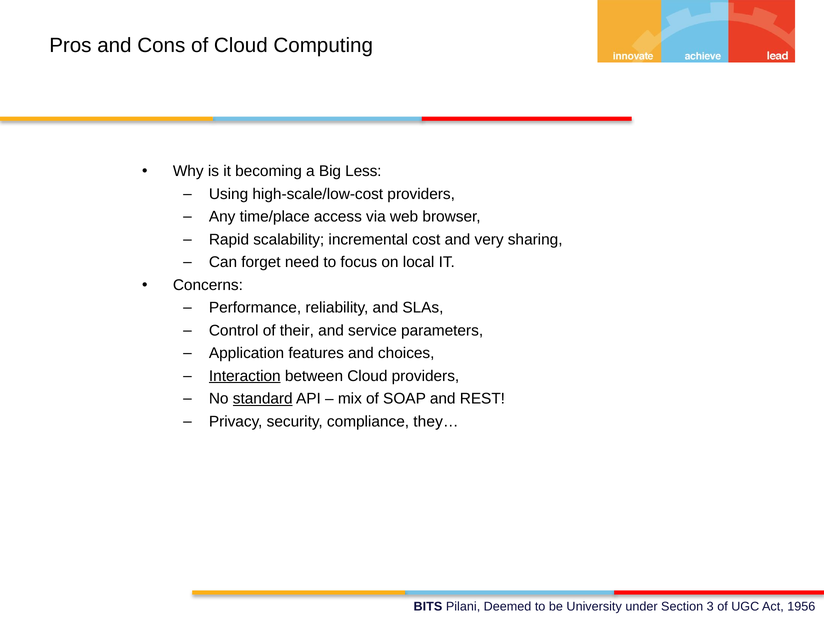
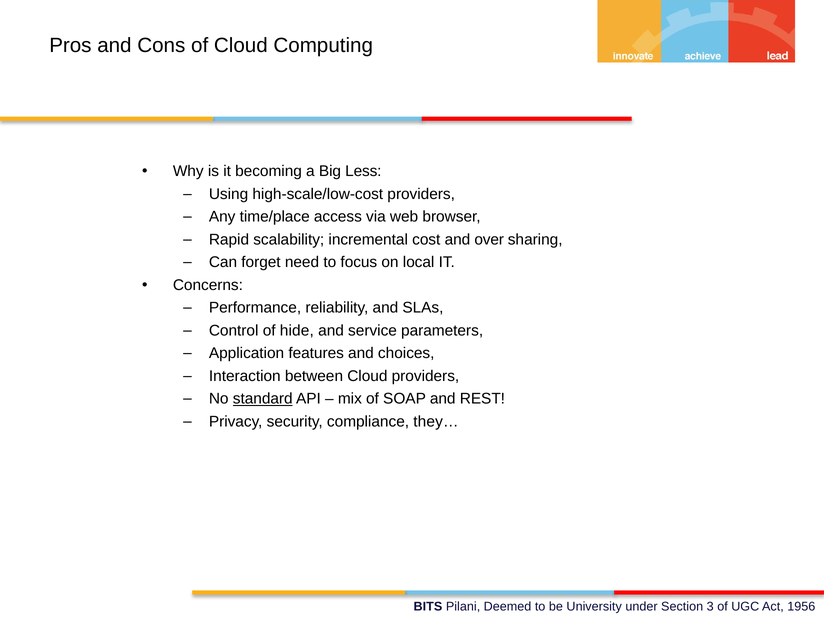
very: very -> over
their: their -> hide
Interaction underline: present -> none
